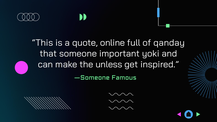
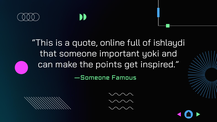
qanday: qanday -> ishlaydi
unless: unless -> points
